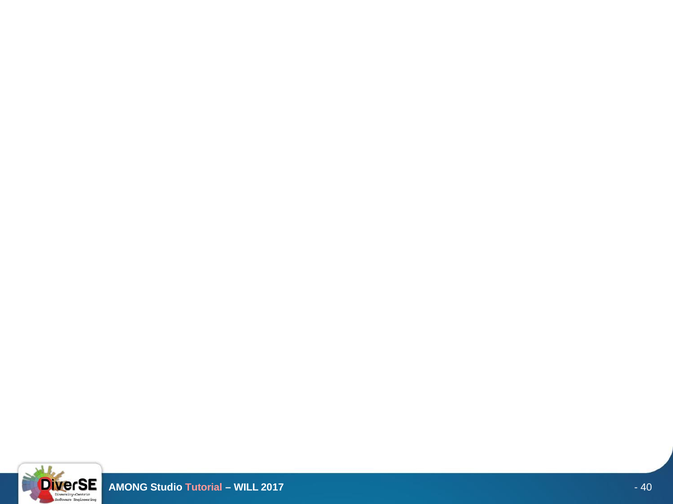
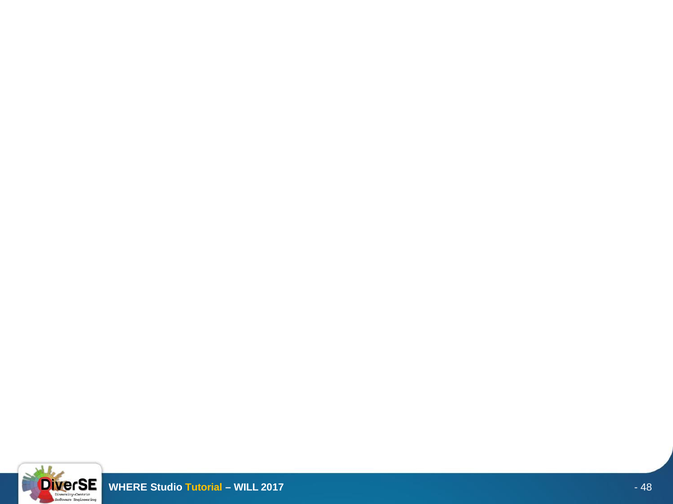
AMONG: AMONG -> WHERE
Tutorial colour: pink -> yellow
40: 40 -> 48
